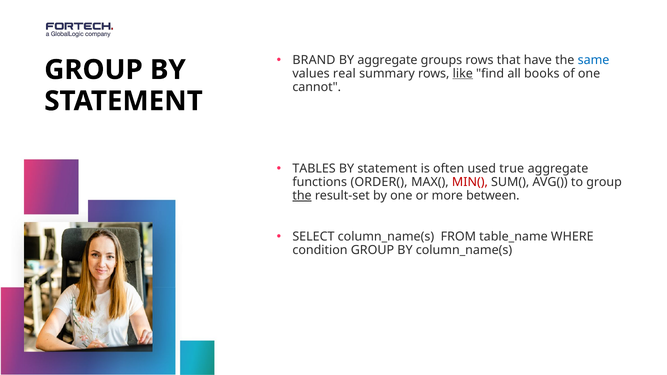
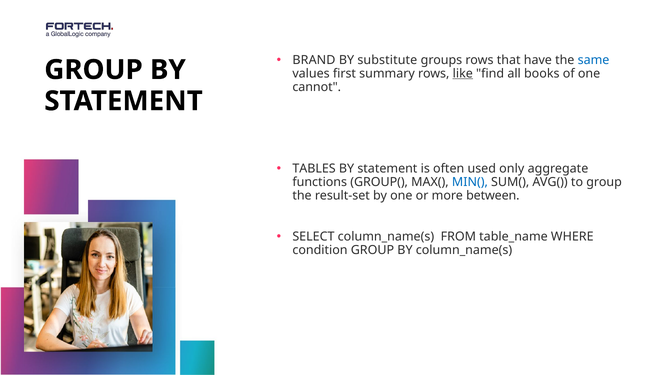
BY aggregate: aggregate -> substitute
real: real -> first
true: true -> only
ORDER(: ORDER( -> GROUP(
MIN( colour: red -> blue
the at (302, 196) underline: present -> none
